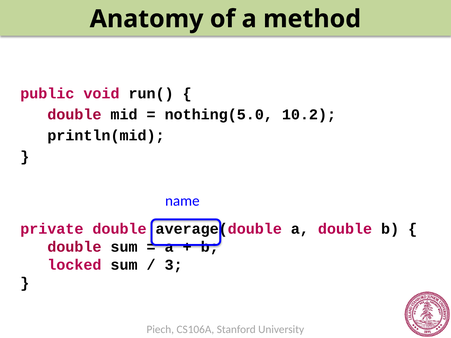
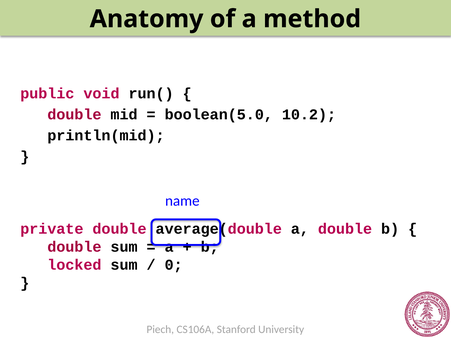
nothing(5.0: nothing(5.0 -> boolean(5.0
3: 3 -> 0
